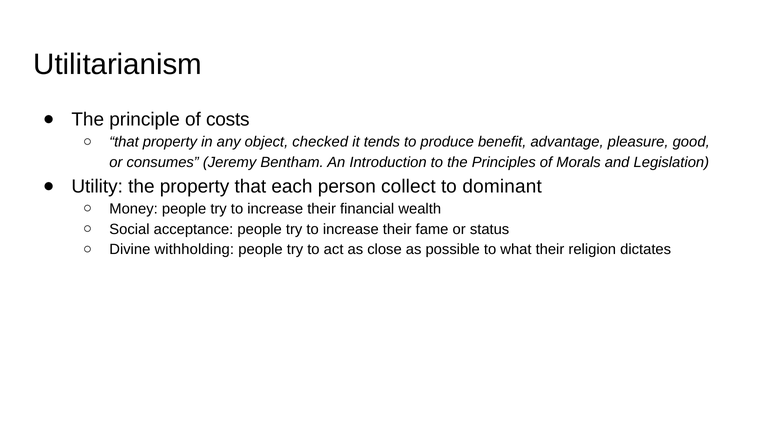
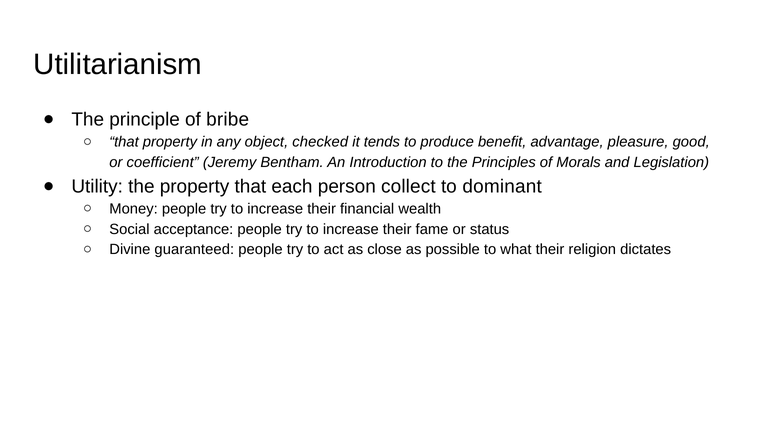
costs: costs -> bribe
consumes: consumes -> coefficient
withholding: withholding -> guaranteed
